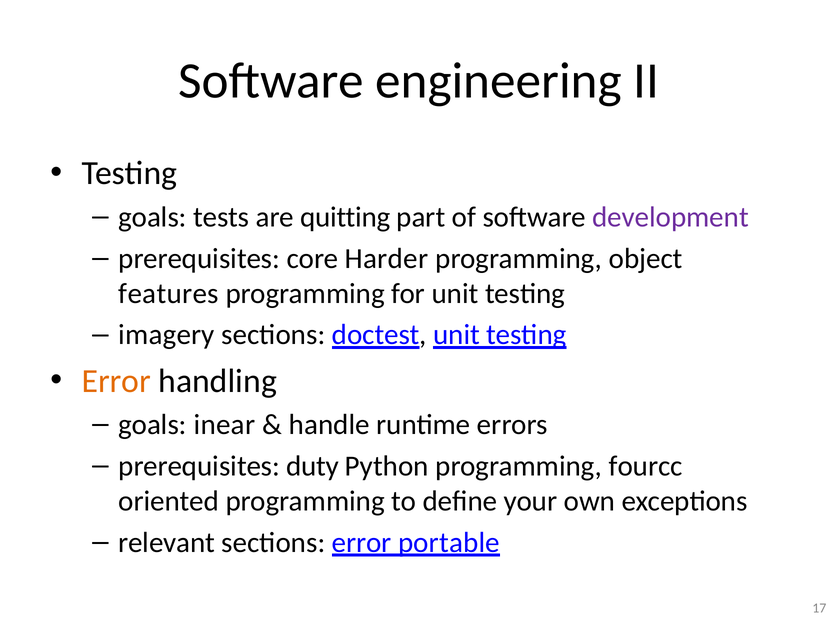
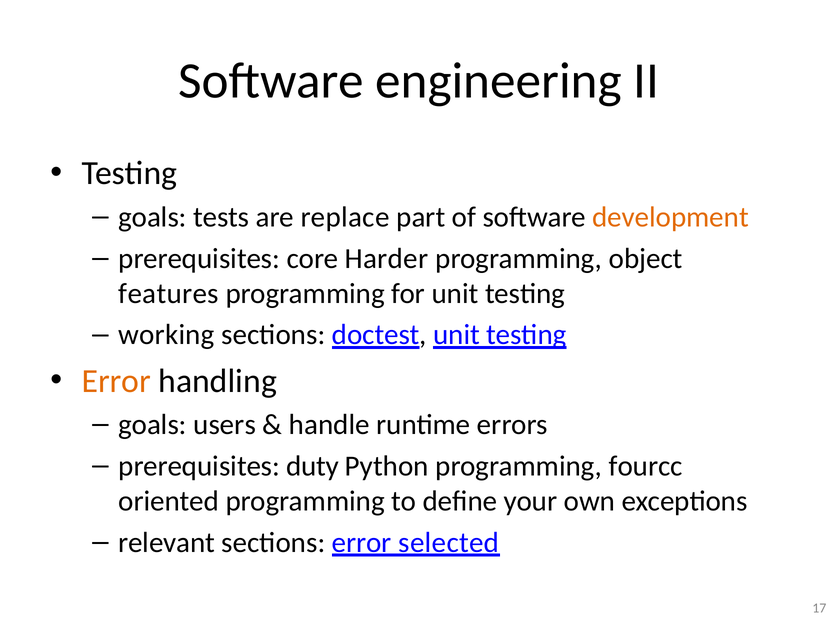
quitting: quitting -> replace
development colour: purple -> orange
imagery: imagery -> working
inear: inear -> users
portable: portable -> selected
